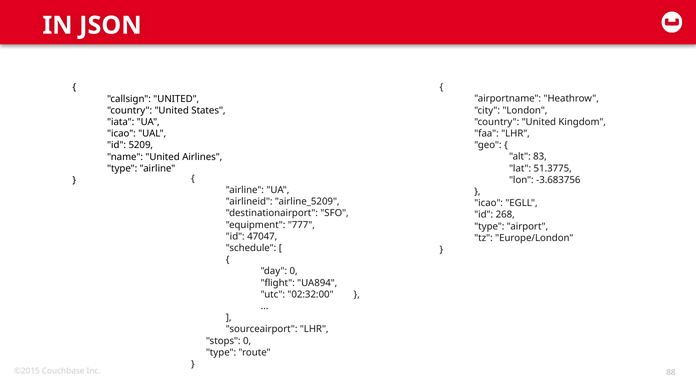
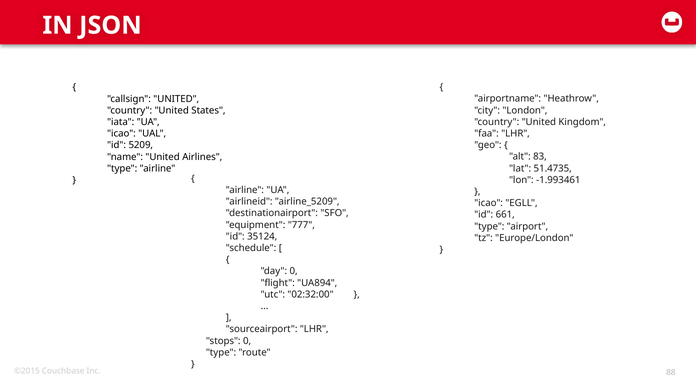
51.3775: 51.3775 -> 51.4735
-3.683756: -3.683756 -> -1.993461
268: 268 -> 661
47047: 47047 -> 35124
